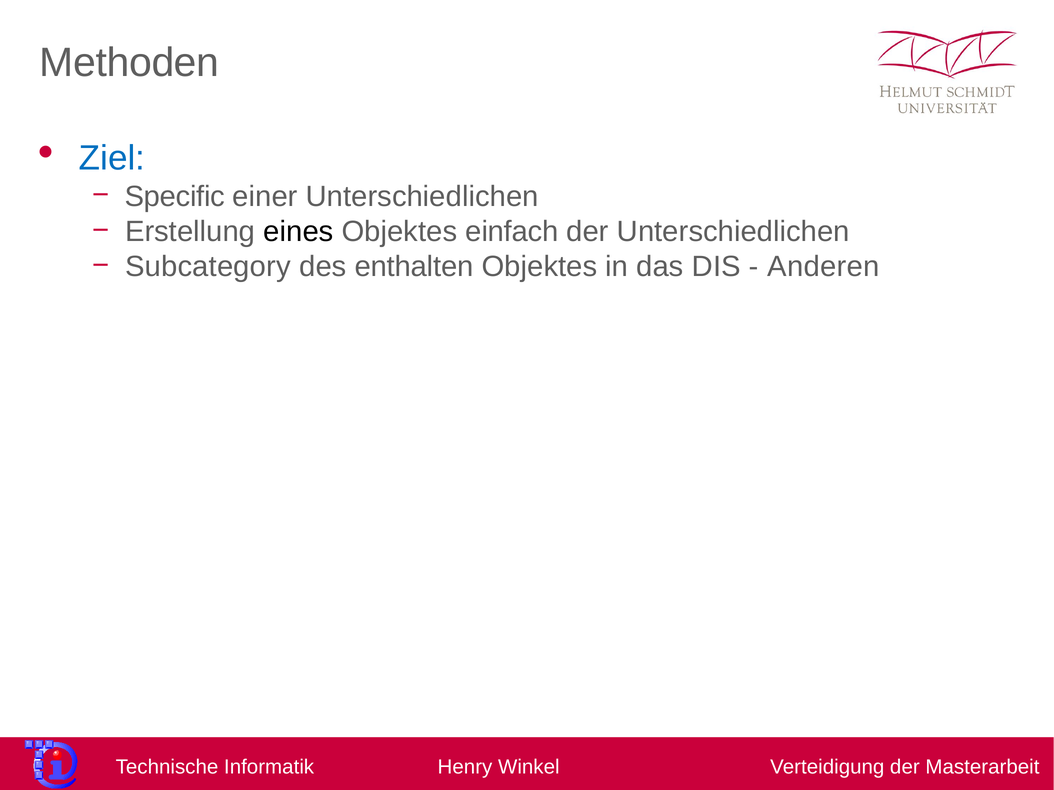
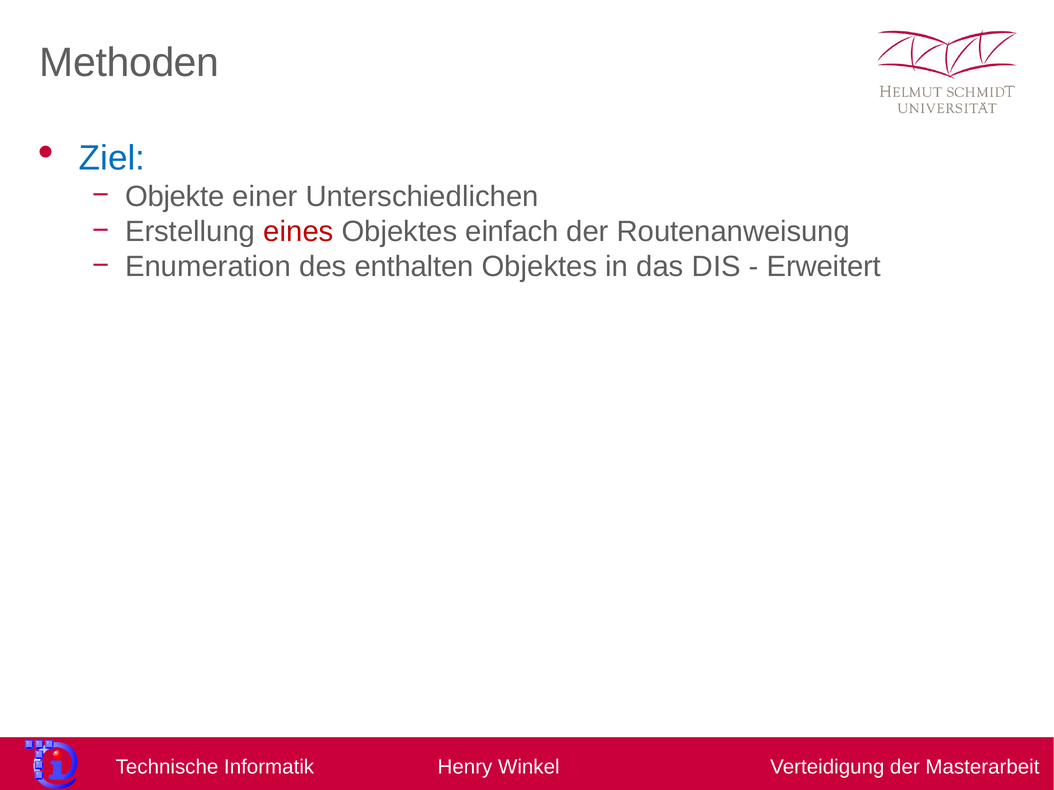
Specific: Specific -> Objekte
eines colour: black -> red
der Unterschiedlichen: Unterschiedlichen -> Routenanweisung
Subcategory: Subcategory -> Enumeration
Anderen: Anderen -> Erweitert
